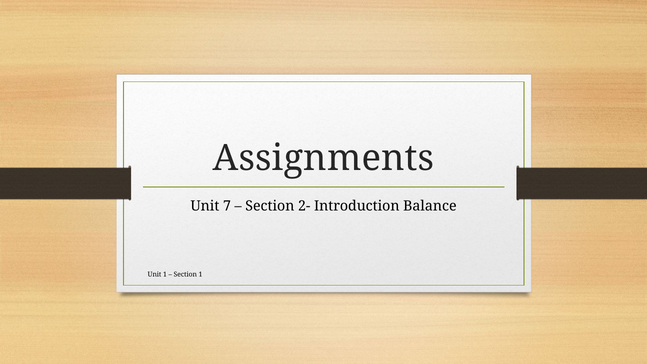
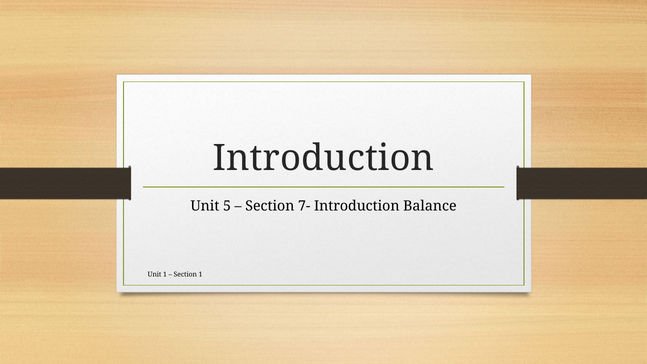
Assignments at (324, 158): Assignments -> Introduction
7: 7 -> 5
2-: 2- -> 7-
